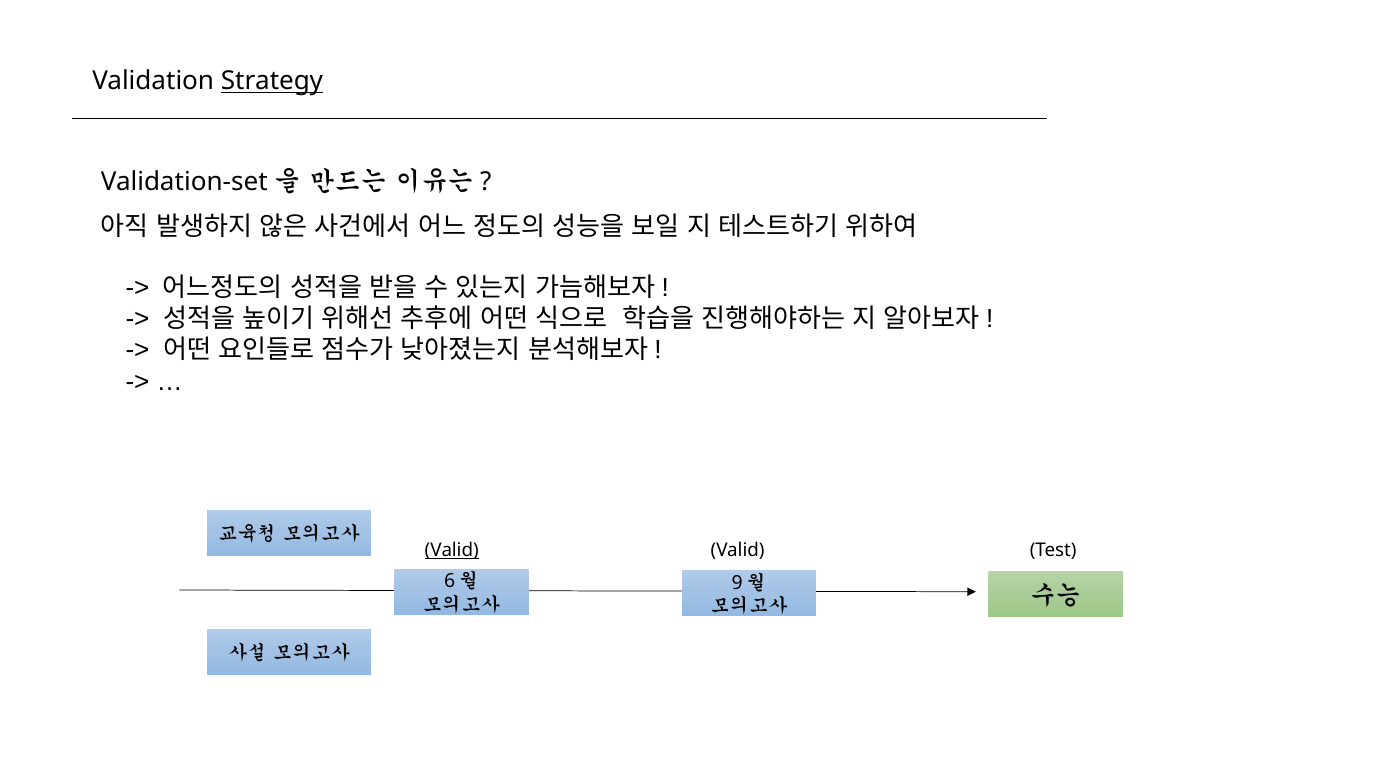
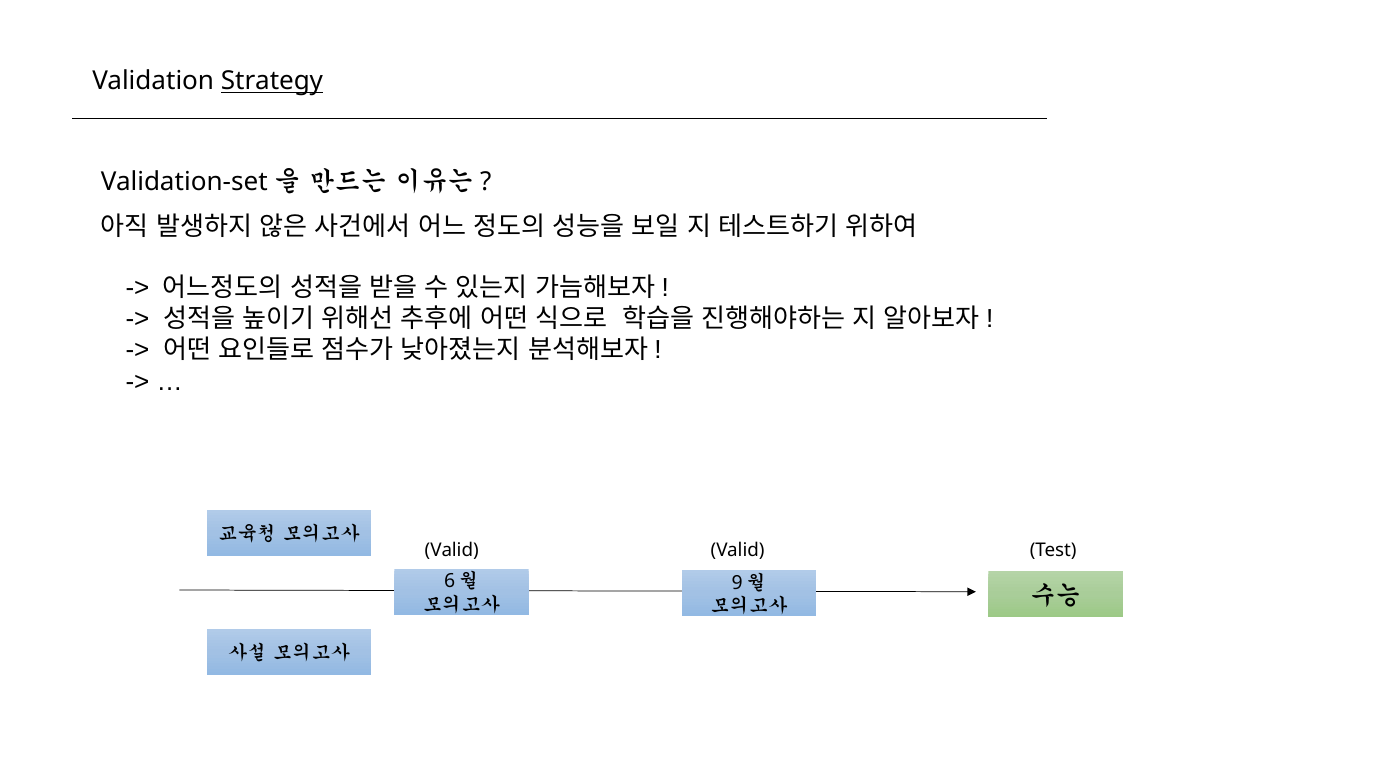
Valid at (452, 550) underline: present -> none
